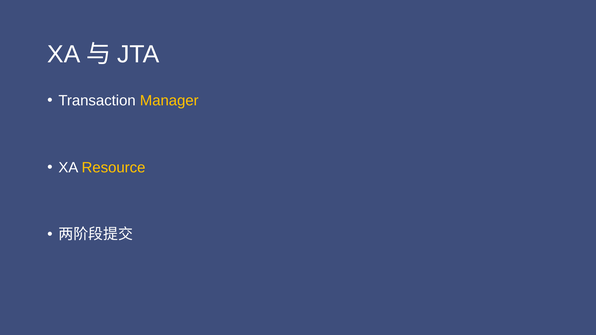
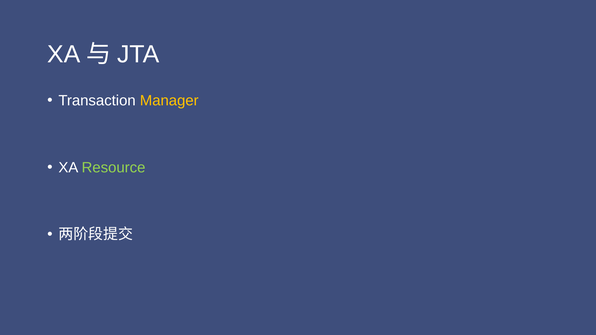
Resource colour: yellow -> light green
